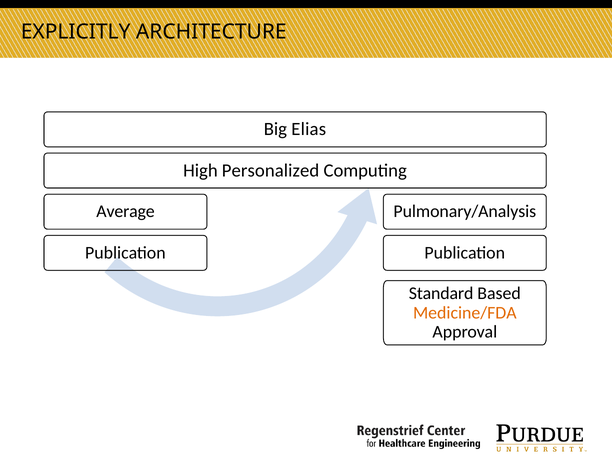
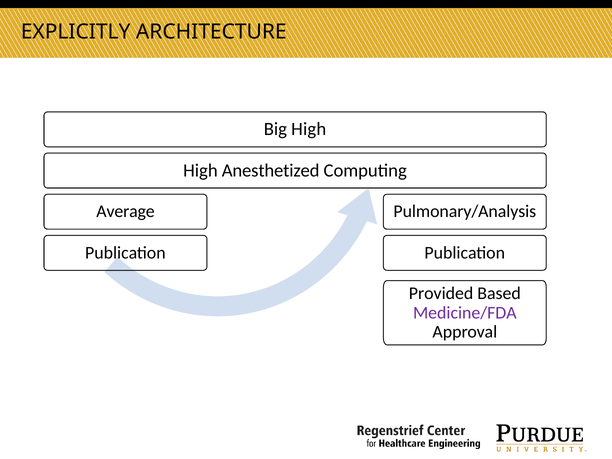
Big Elias: Elias -> High
Personalized: Personalized -> Anesthetized
Standard: Standard -> Provided
Medicine/FDA colour: orange -> purple
